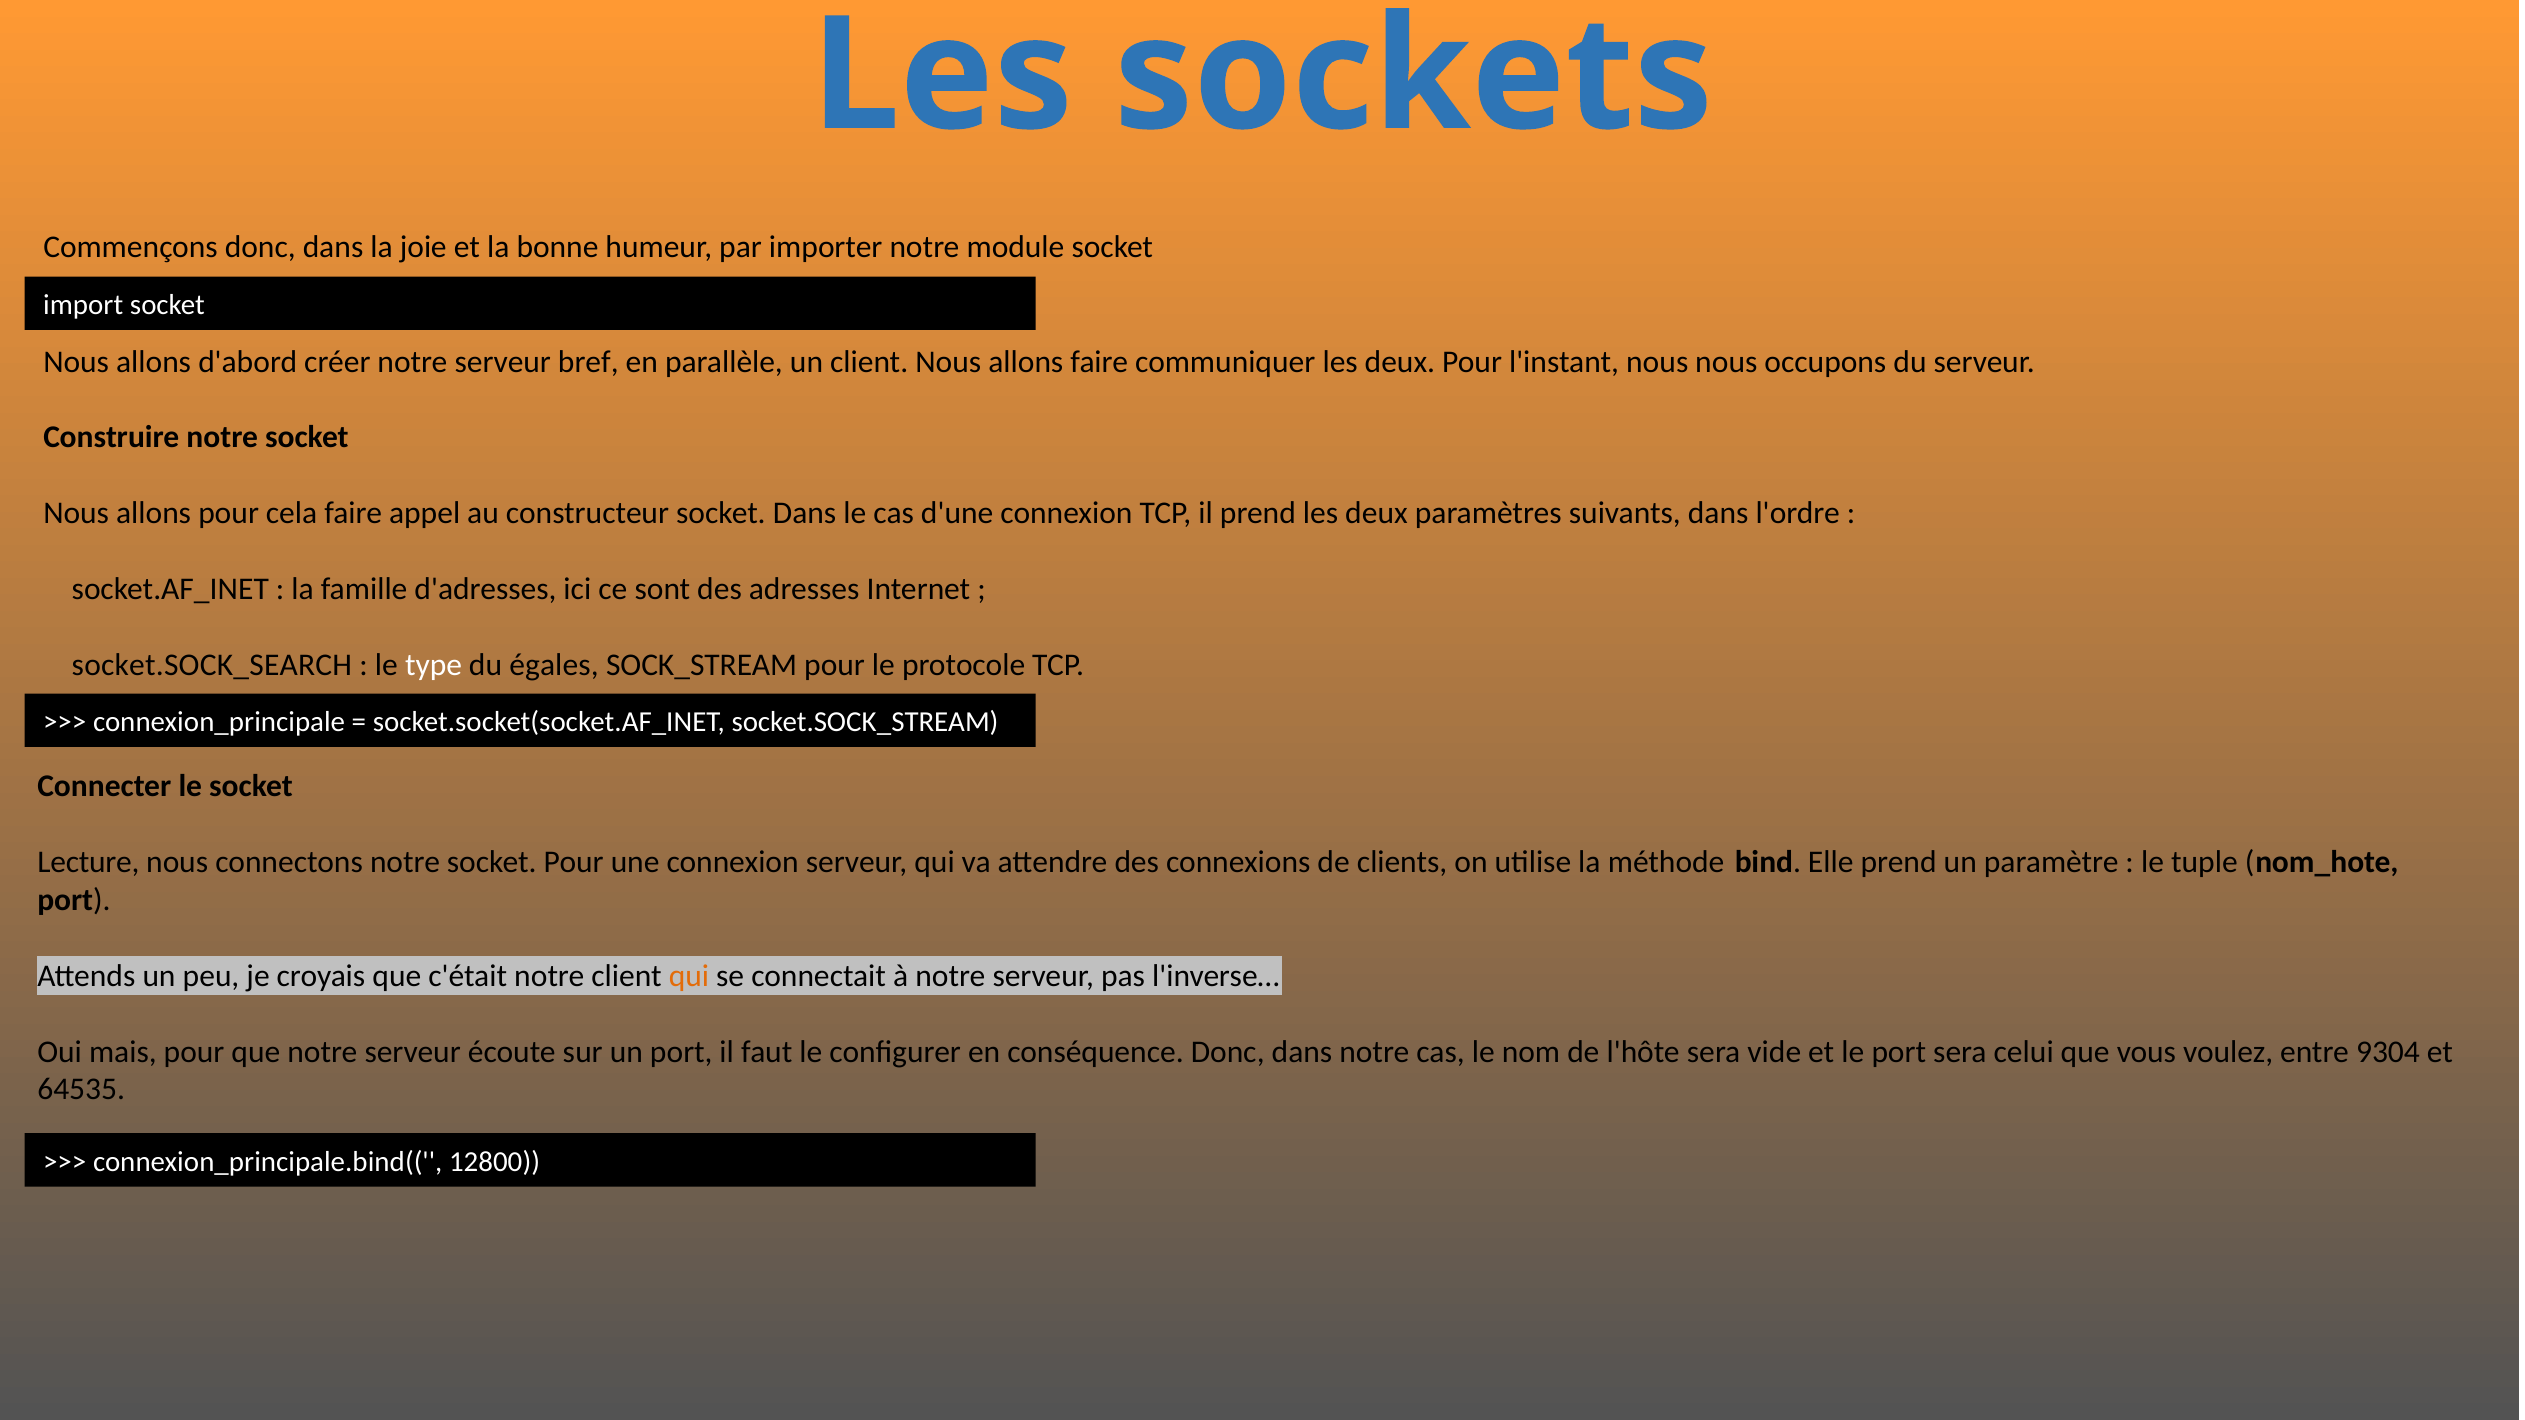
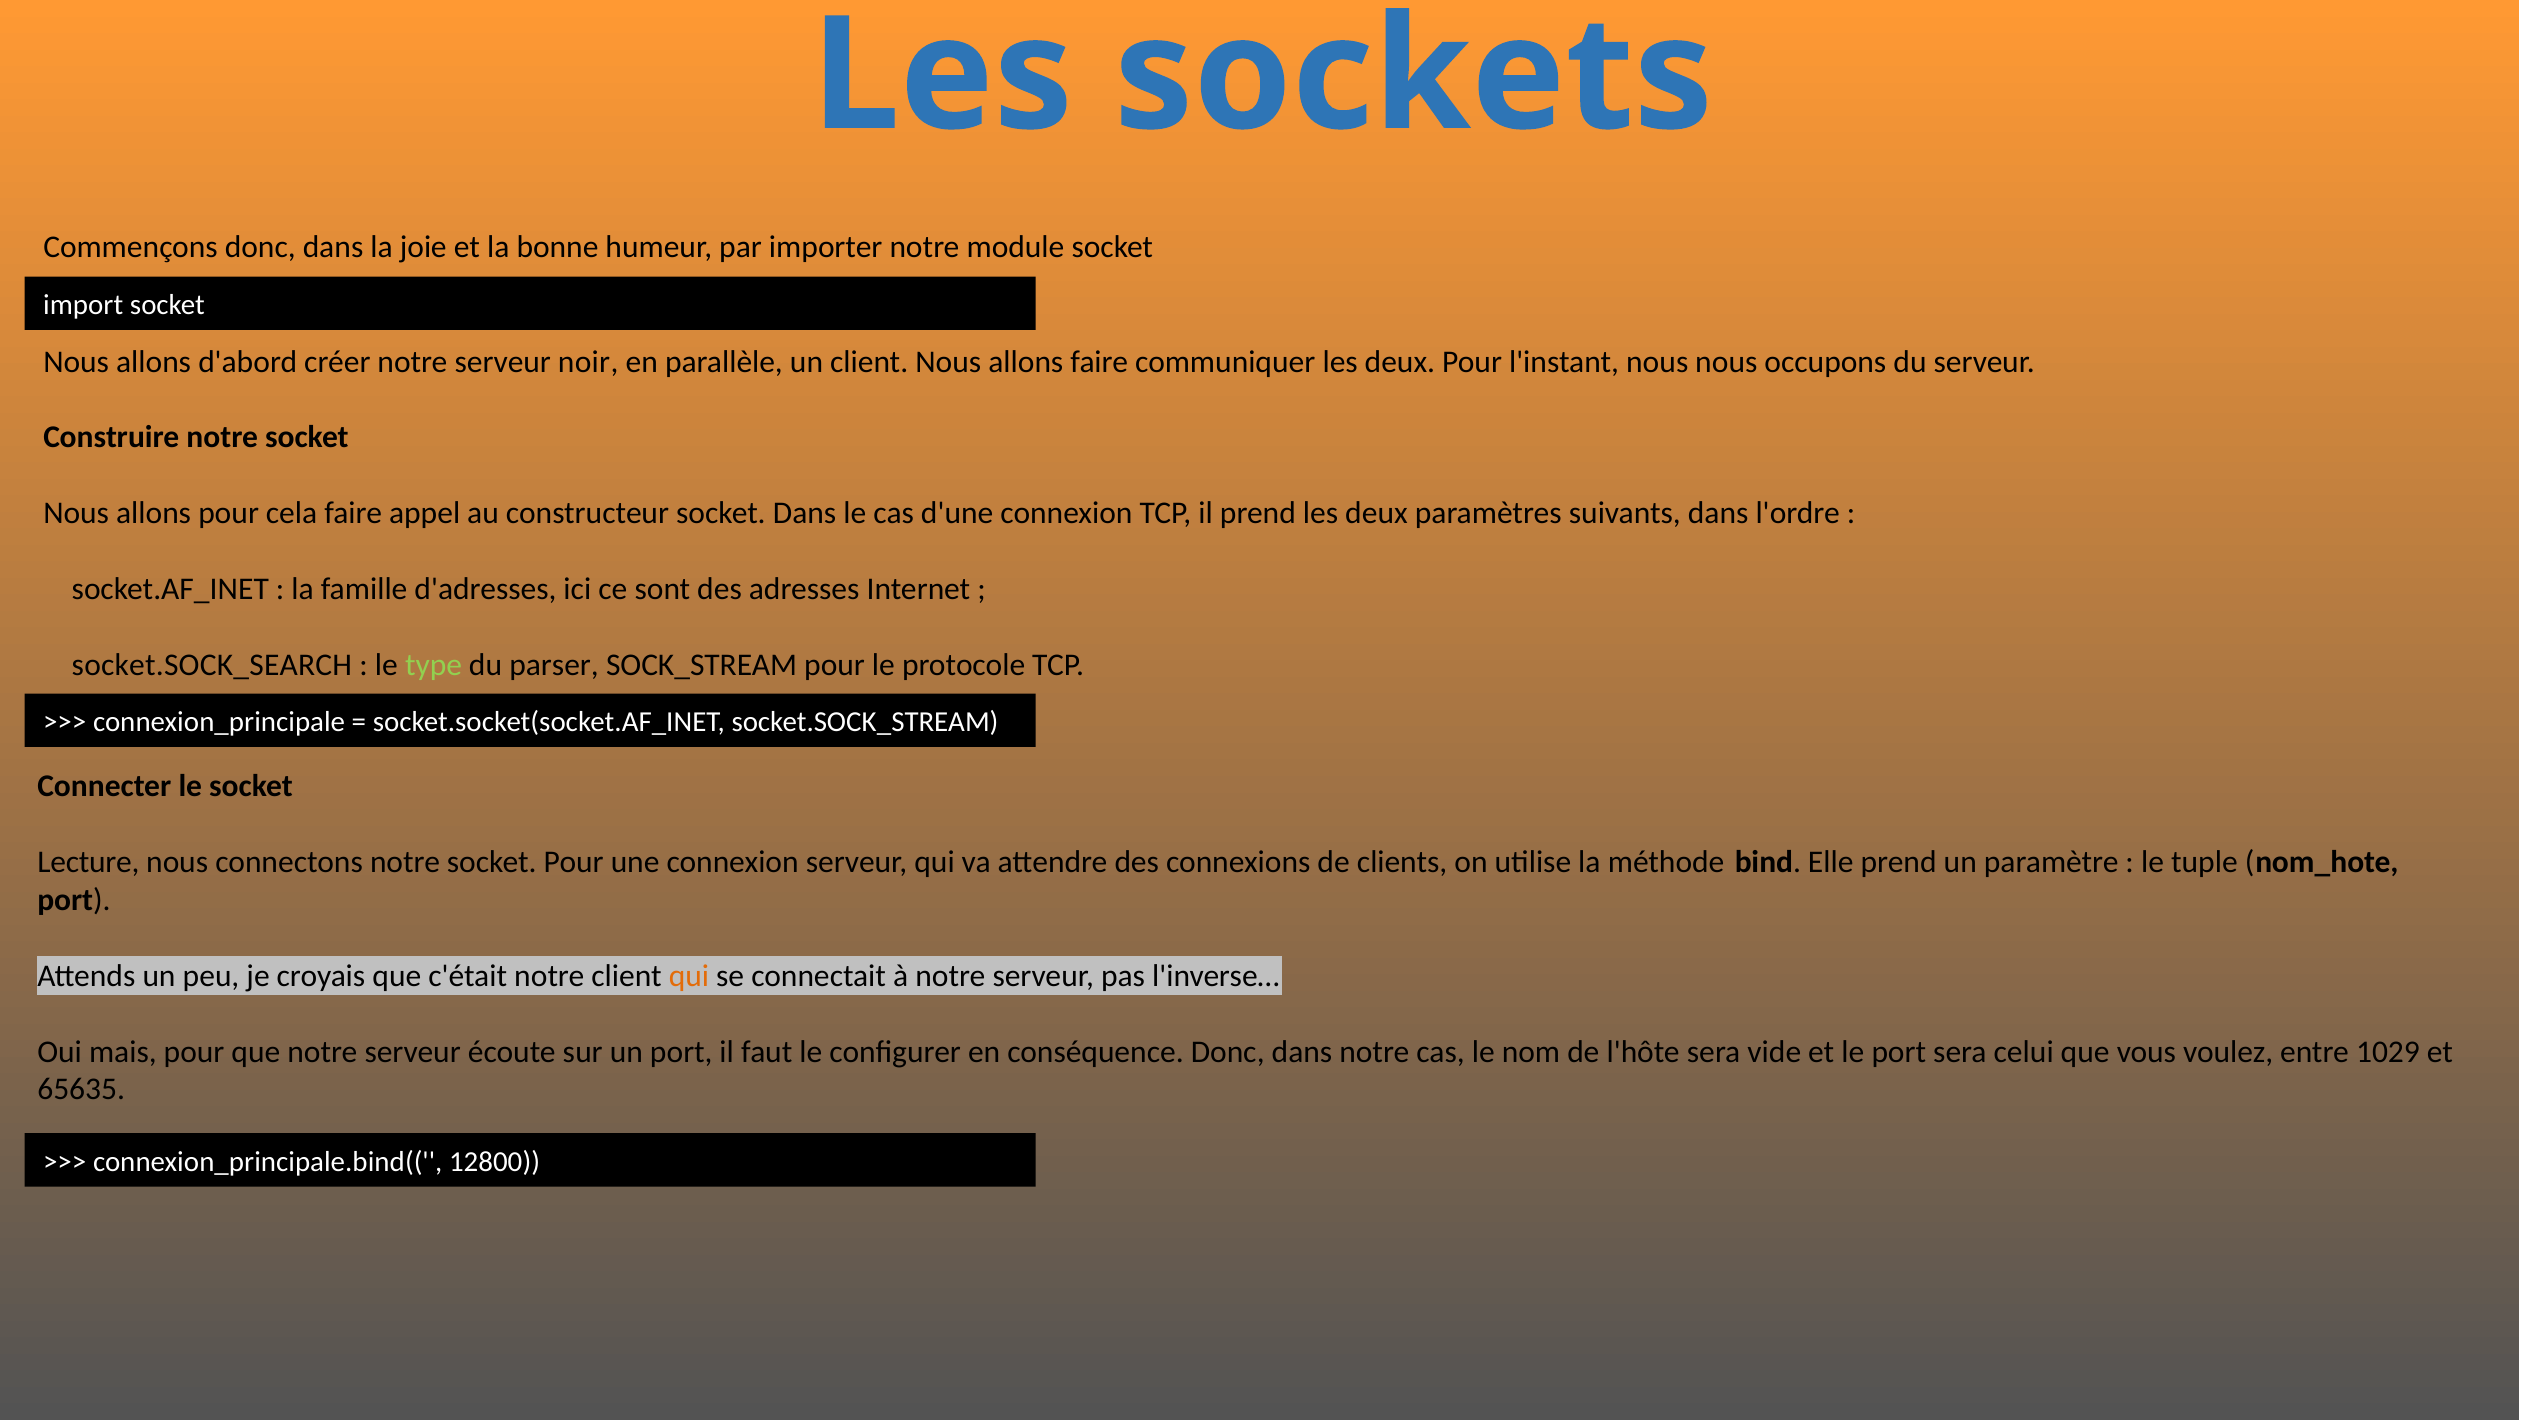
bref: bref -> noir
type colour: white -> light green
égales: égales -> parser
9304: 9304 -> 1029
64535: 64535 -> 65635
